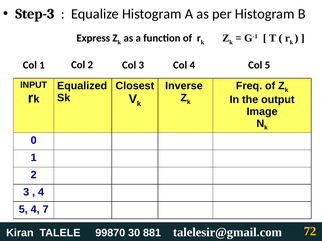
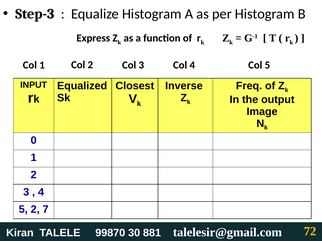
5 4: 4 -> 2
